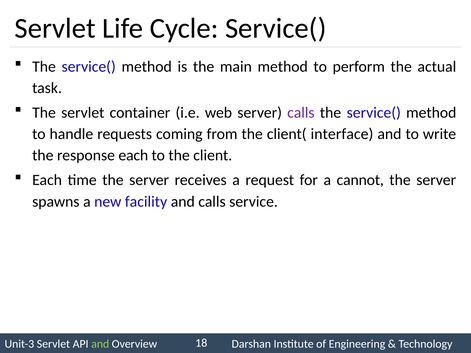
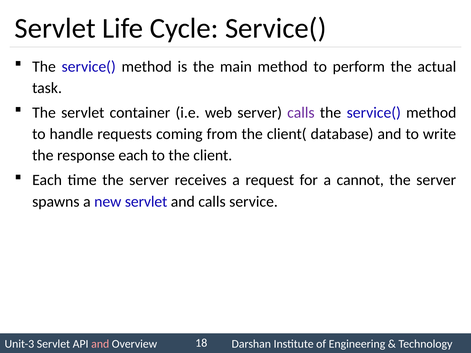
interface: interface -> database
new facility: facility -> servlet
and at (100, 344) colour: light green -> pink
